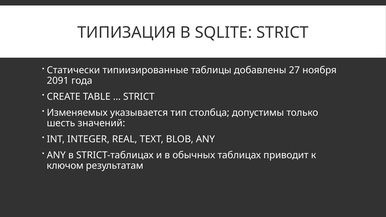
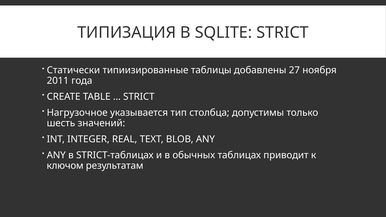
2091: 2091 -> 2011
Изменяемых: Изменяемых -> Нагрузочное
